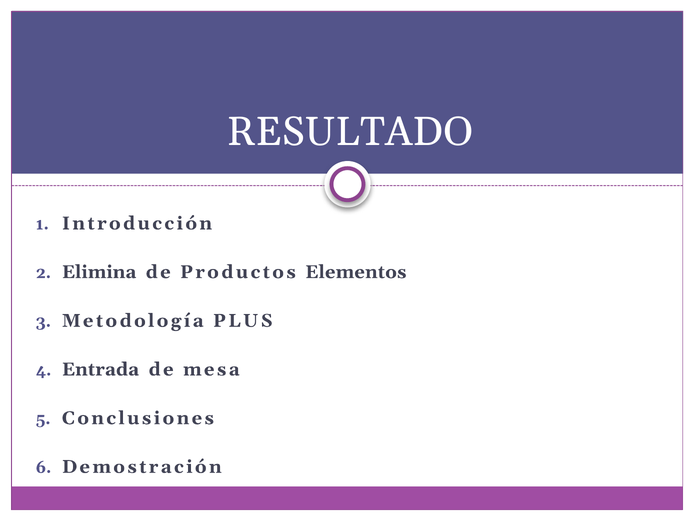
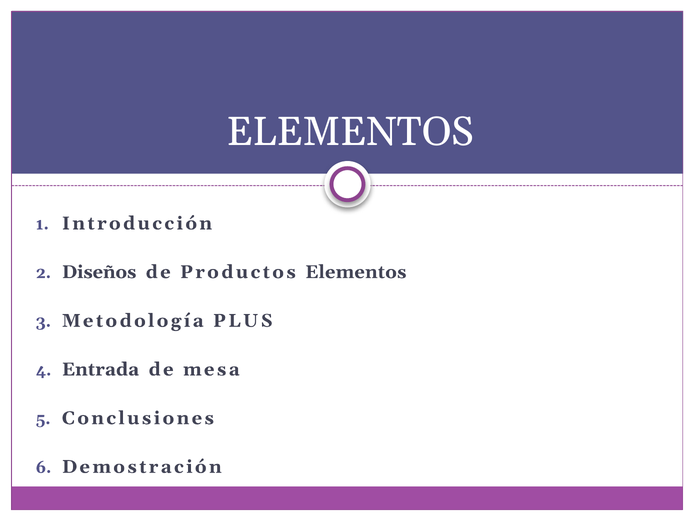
RESULTADO at (350, 131): RESULTADO -> ELEMENTOS
Elimina: Elimina -> Diseños
